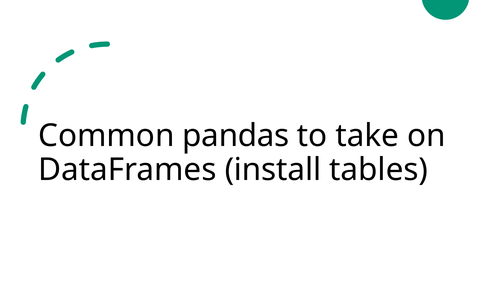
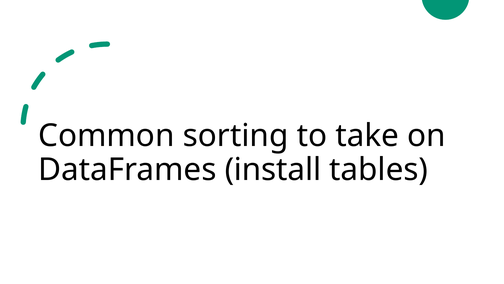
pandas: pandas -> sorting
